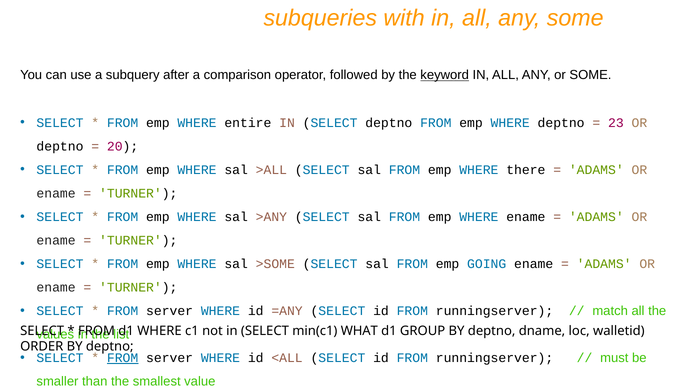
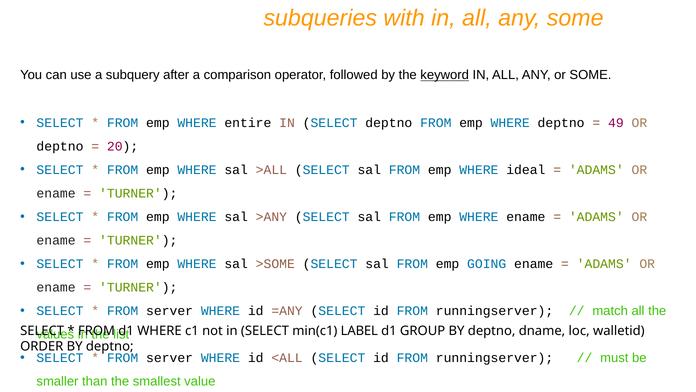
23: 23 -> 49
there: there -> ideal
WHAT: WHAT -> LABEL
FROM at (123, 358) underline: present -> none
